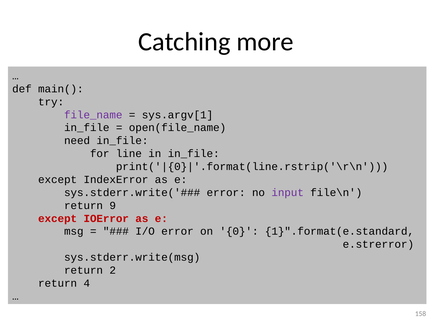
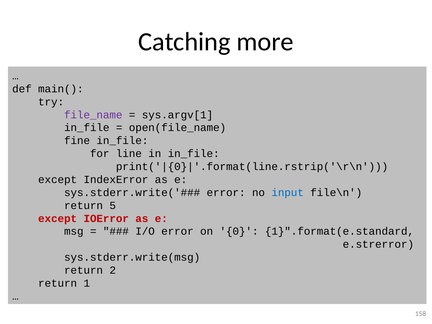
need: need -> fine
input colour: purple -> blue
9: 9 -> 5
4: 4 -> 1
